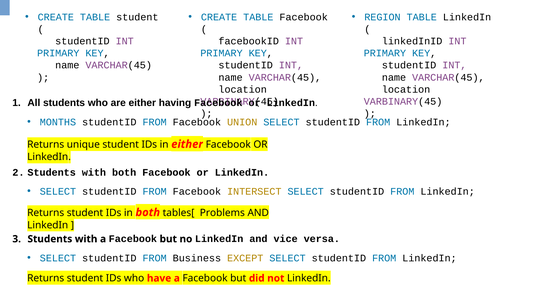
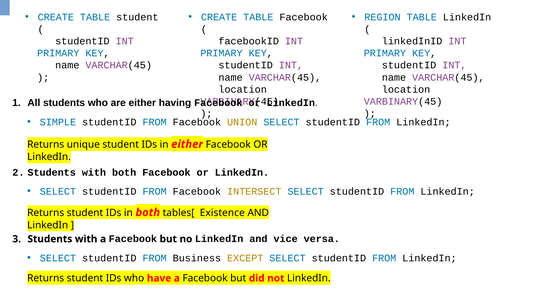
MONTHS: MONTHS -> SIMPLE
Problems: Problems -> Existence
